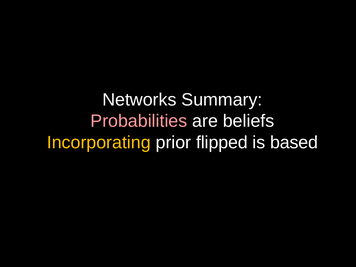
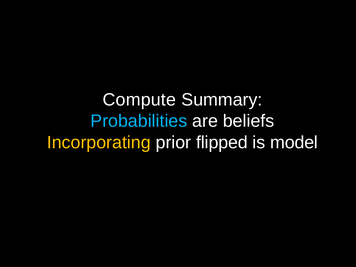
Networks: Networks -> Compute
Probabilities colour: pink -> light blue
based: based -> model
